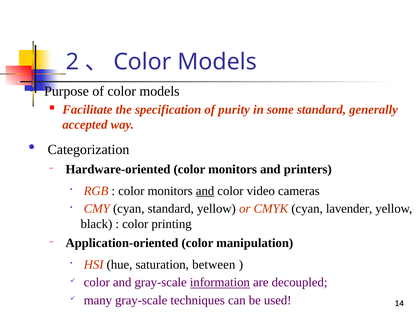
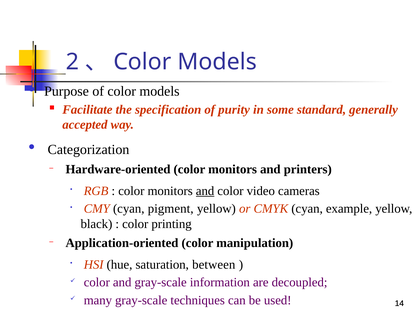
cyan standard: standard -> pigment
lavender: lavender -> example
information underline: present -> none
